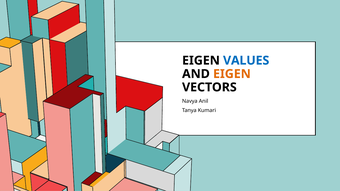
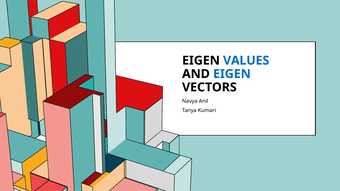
EIGEN at (232, 74) colour: orange -> blue
